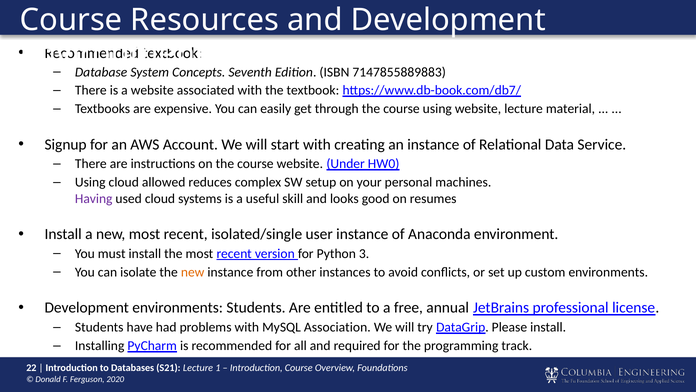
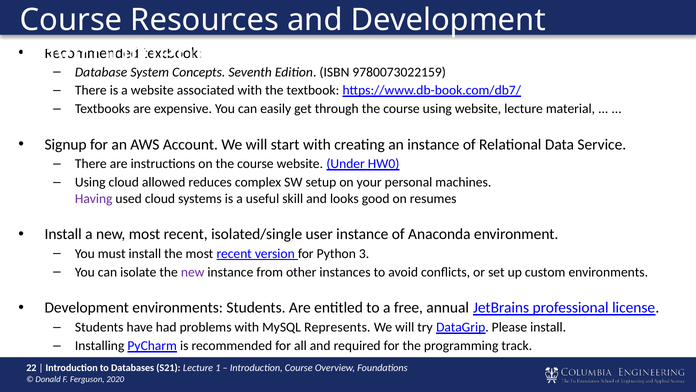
7147855889883: 7147855889883 -> 9780073022159
new at (193, 272) colour: orange -> purple
Association: Association -> Represents
